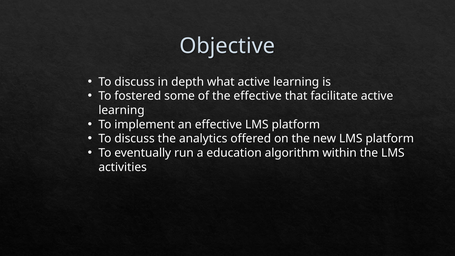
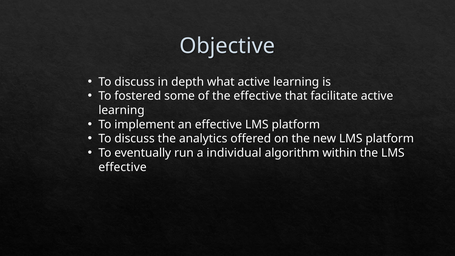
education: education -> individual
activities at (123, 167): activities -> effective
